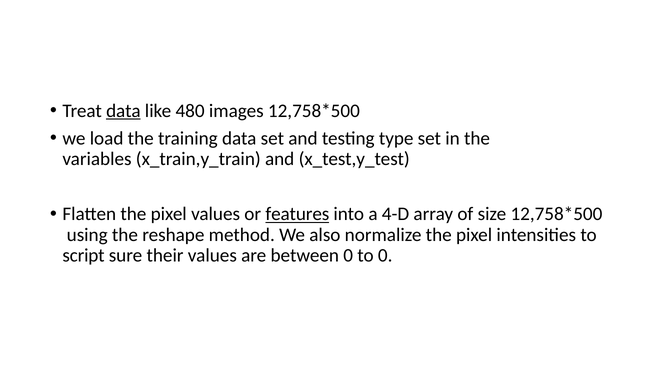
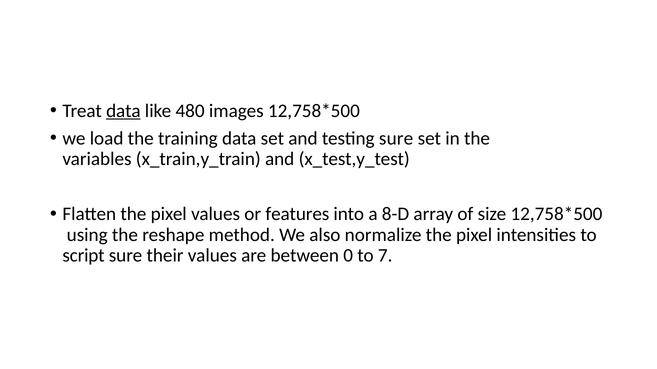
testing type: type -> sure
features underline: present -> none
4-D: 4-D -> 8-D
to 0: 0 -> 7
